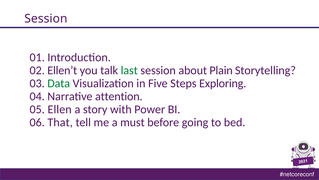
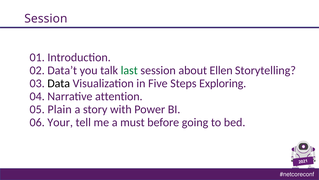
Ellen’t: Ellen’t -> Data’t
Plain: Plain -> Ellen
Data colour: green -> black
Ellen: Ellen -> Plain
That: That -> Your
